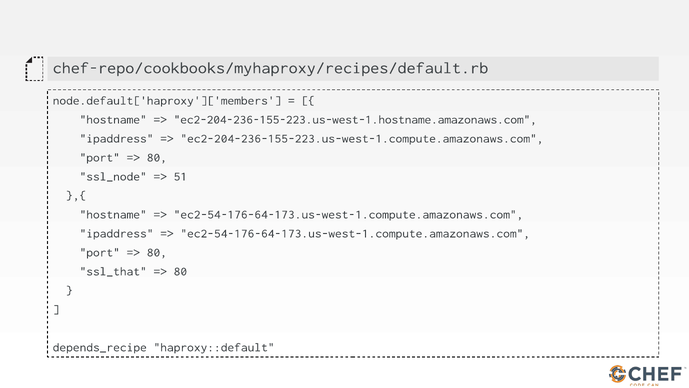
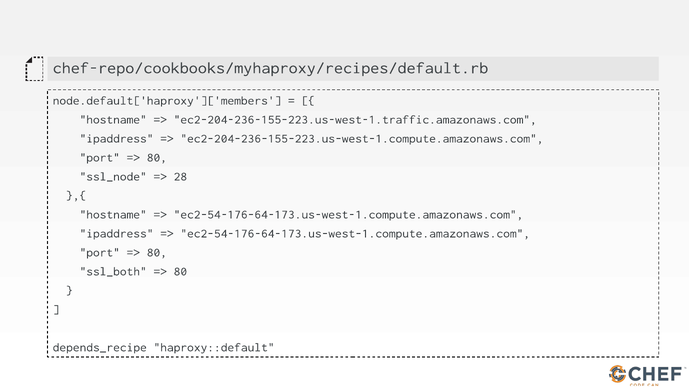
ec2-204-236-155-223.us-west-1.hostname.amazonaws.com: ec2-204-236-155-223.us-west-1.hostname.amazonaws.com -> ec2-204-236-155-223.us-west-1.traffic.amazonaws.com
51: 51 -> 28
ssl_that: ssl_that -> ssl_both
